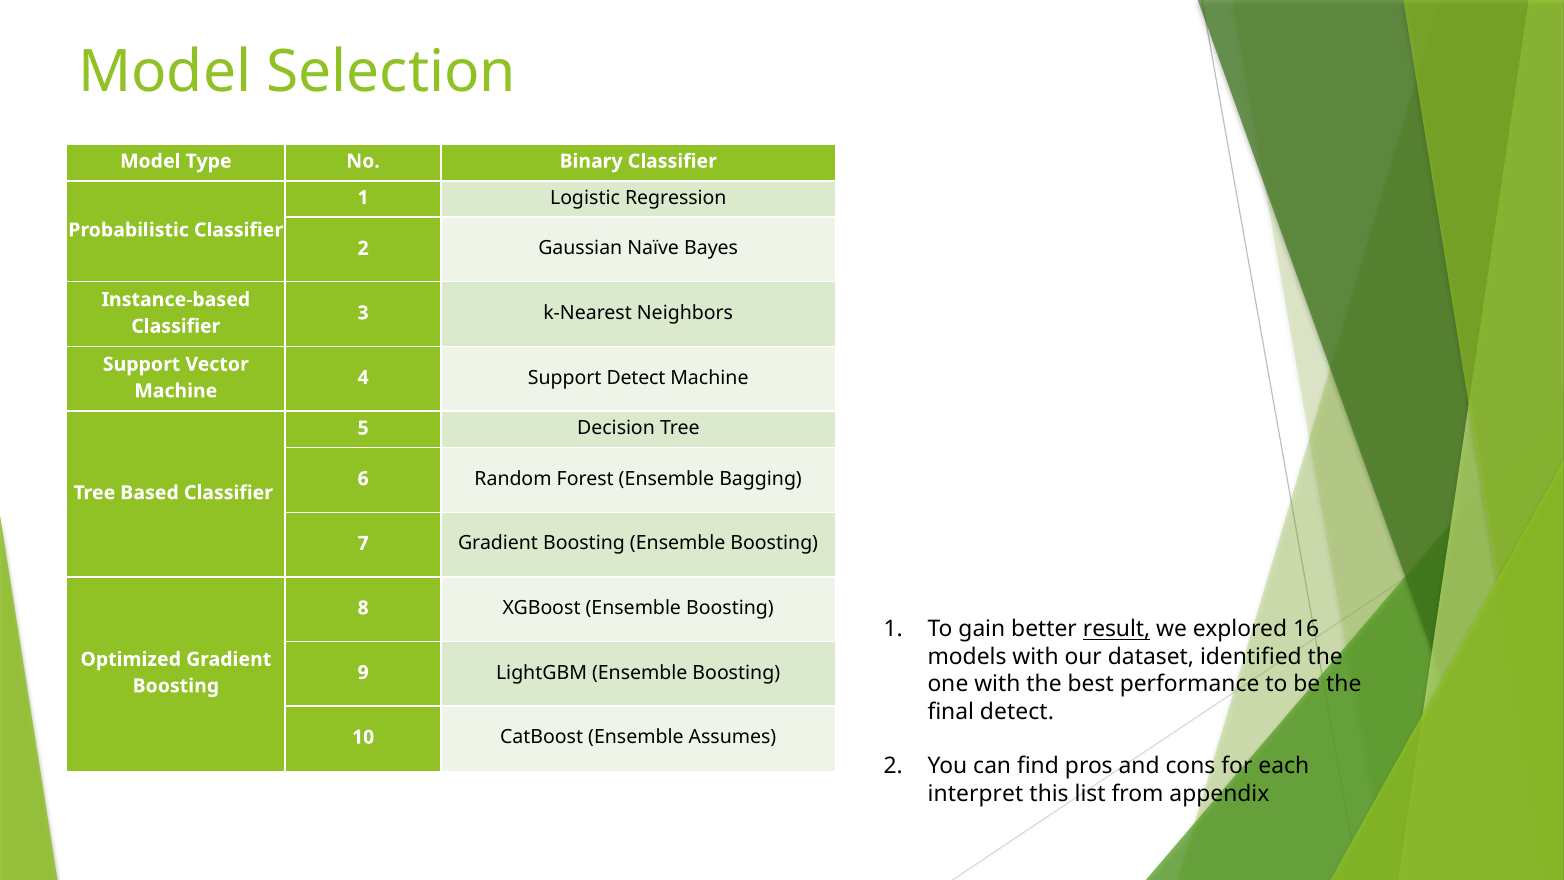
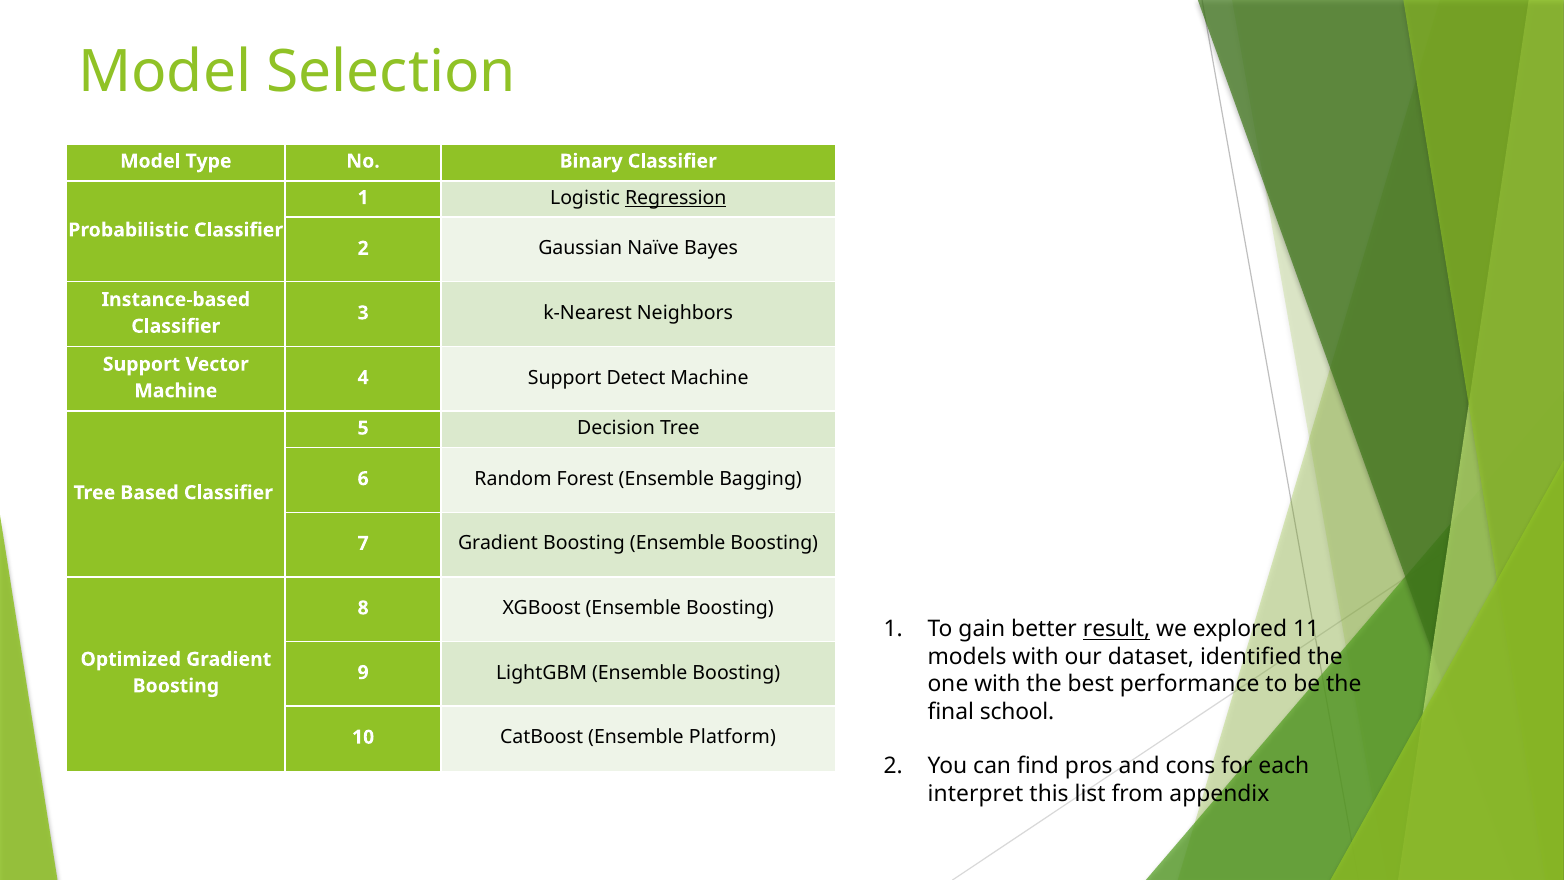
Regression underline: none -> present
16: 16 -> 11
final detect: detect -> school
Assumes: Assumes -> Platform
